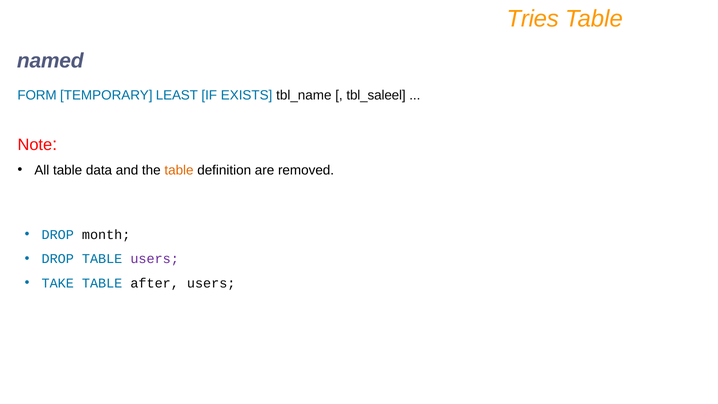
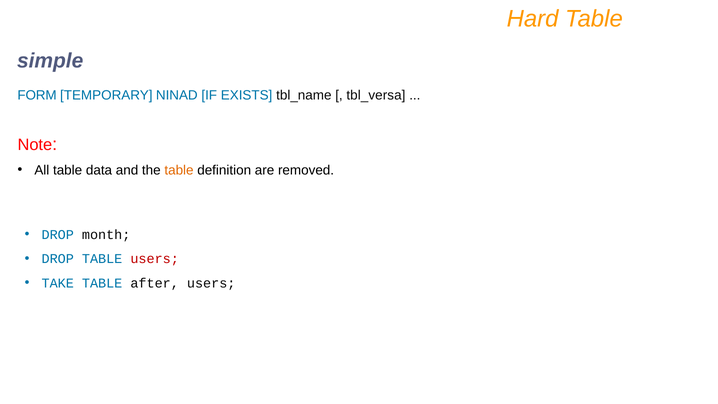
Tries: Tries -> Hard
named: named -> simple
LEAST: LEAST -> NINAD
tbl_saleel: tbl_saleel -> tbl_versa
users at (155, 259) colour: purple -> red
